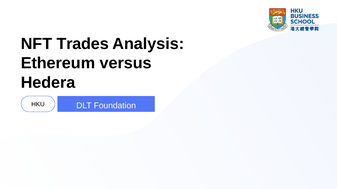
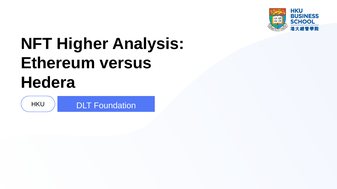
Trades: Trades -> Higher
